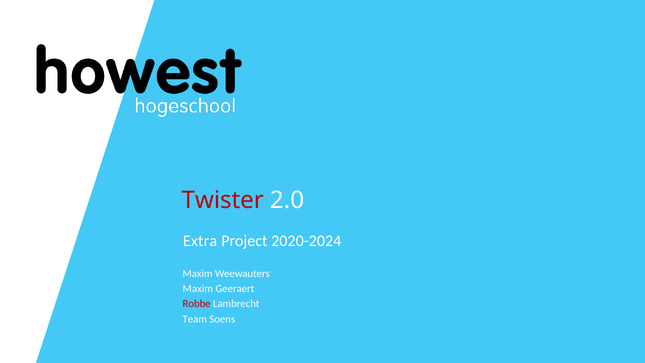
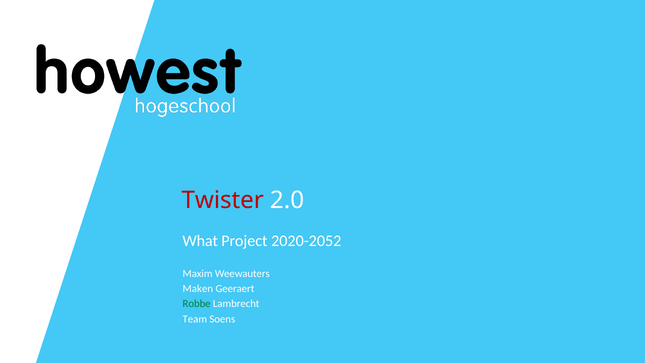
Extra: Extra -> What
2020-2024: 2020-2024 -> 2020-2052
Maxim at (198, 289): Maxim -> Maken
Robbe colour: red -> green
